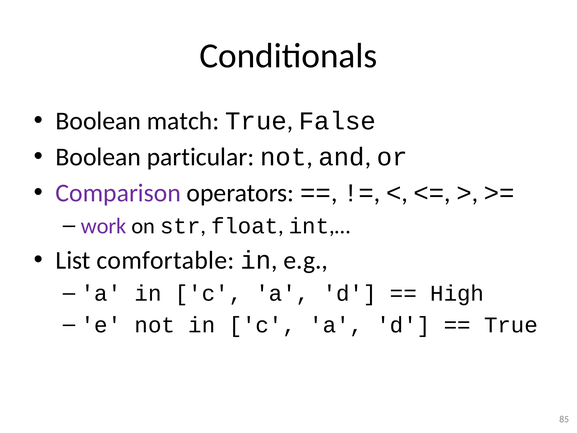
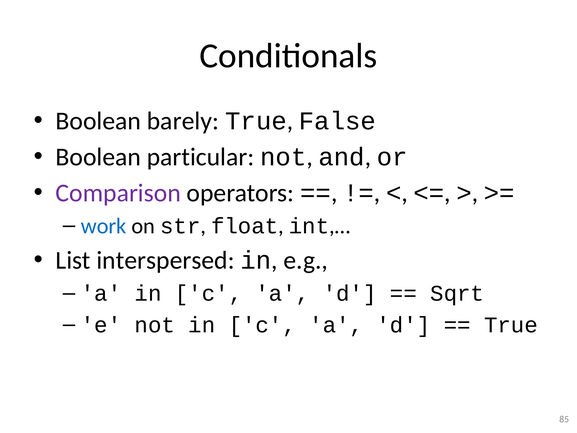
match: match -> barely
work colour: purple -> blue
comfortable: comfortable -> interspersed
High: High -> Sqrt
